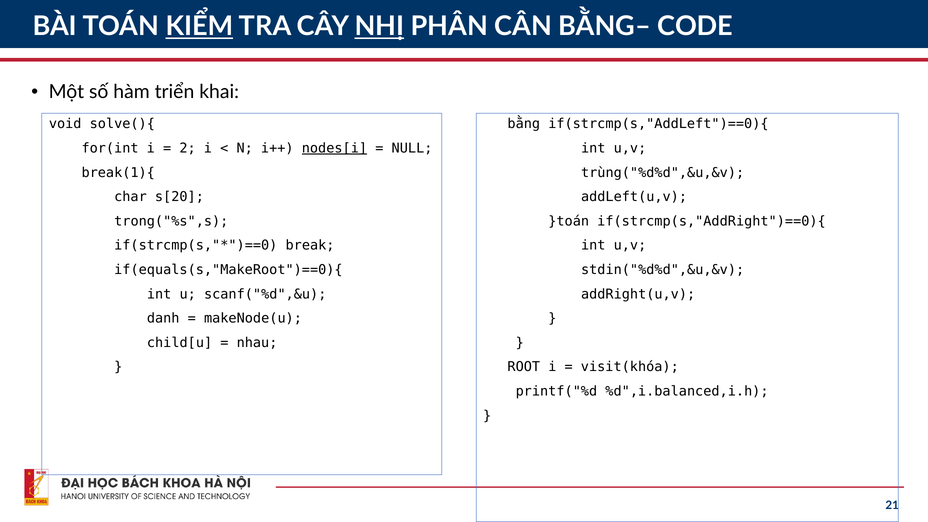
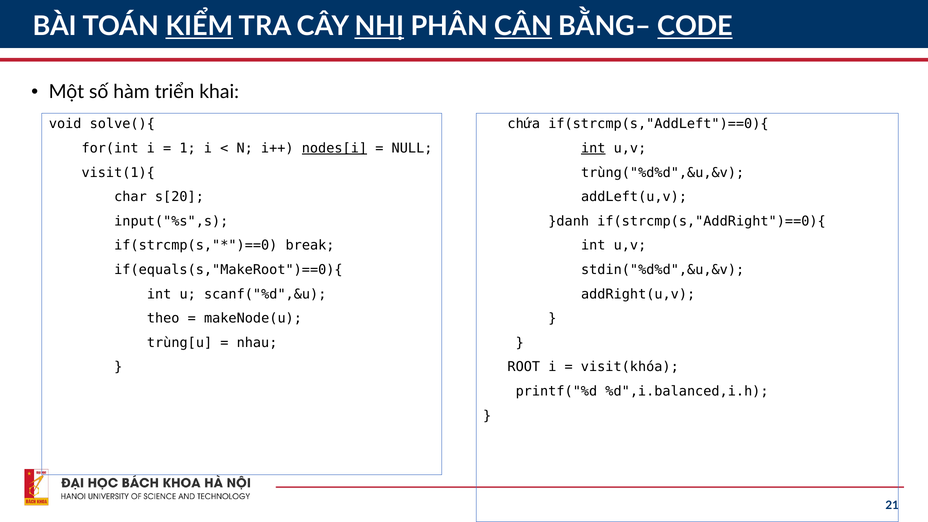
CÂN underline: none -> present
CODE underline: none -> present
bằng: bằng -> chứa
2: 2 -> 1
int at (593, 148) underline: none -> present
break(1){: break(1){ -> visit(1){
trong("%s",s: trong("%s",s -> input("%s",s
}toán: }toán -> }danh
danh: danh -> theo
child[u: child[u -> trùng[u
